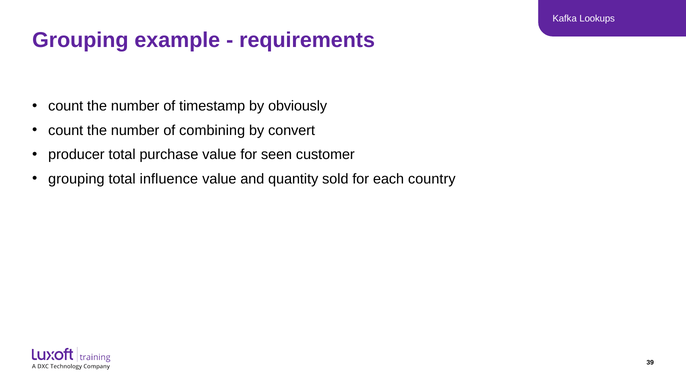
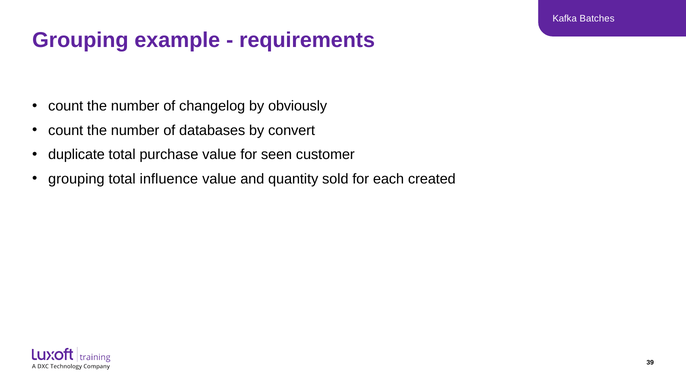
Lookups: Lookups -> Batches
timestamp: timestamp -> changelog
combining: combining -> databases
producer: producer -> duplicate
country: country -> created
